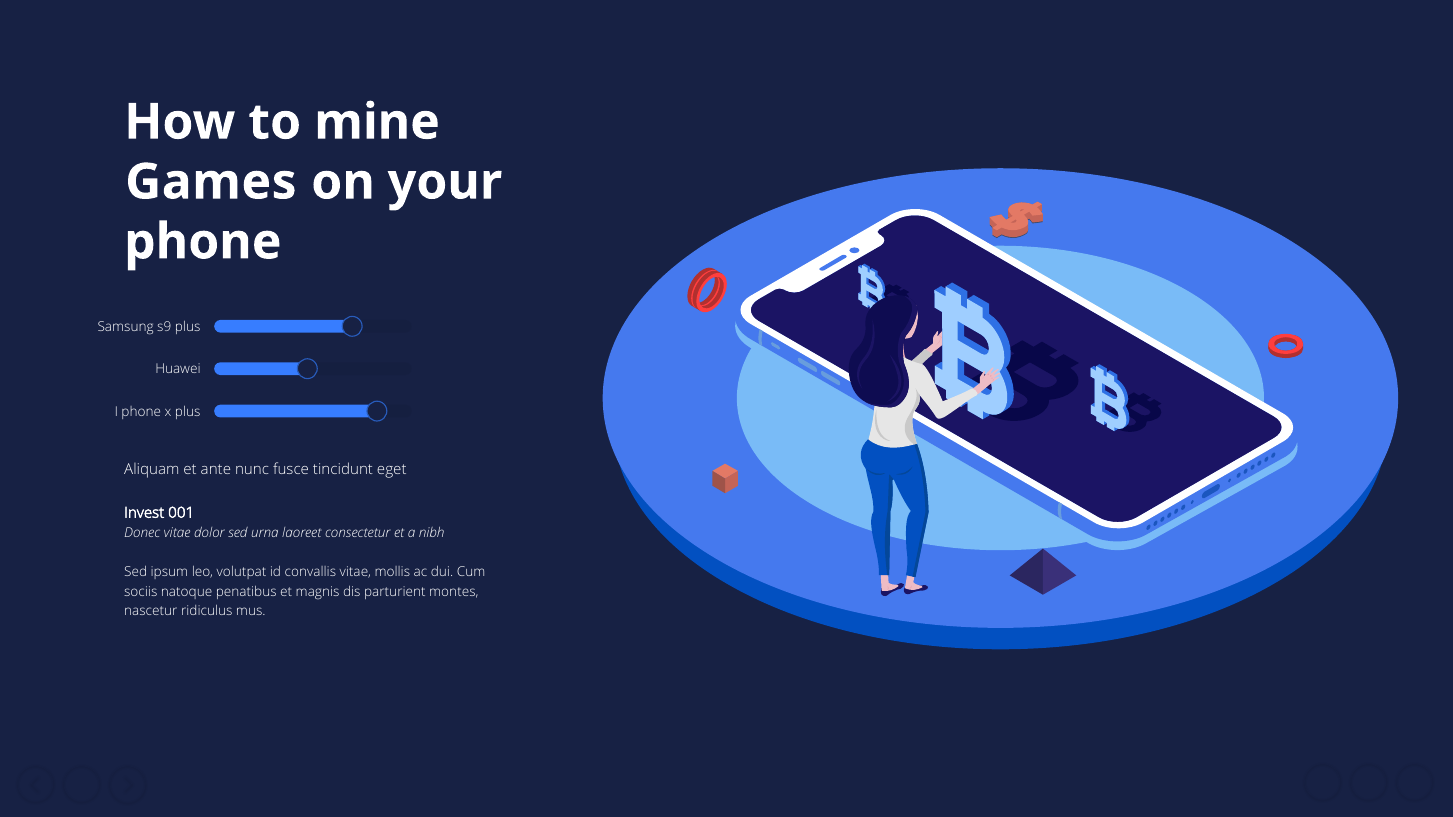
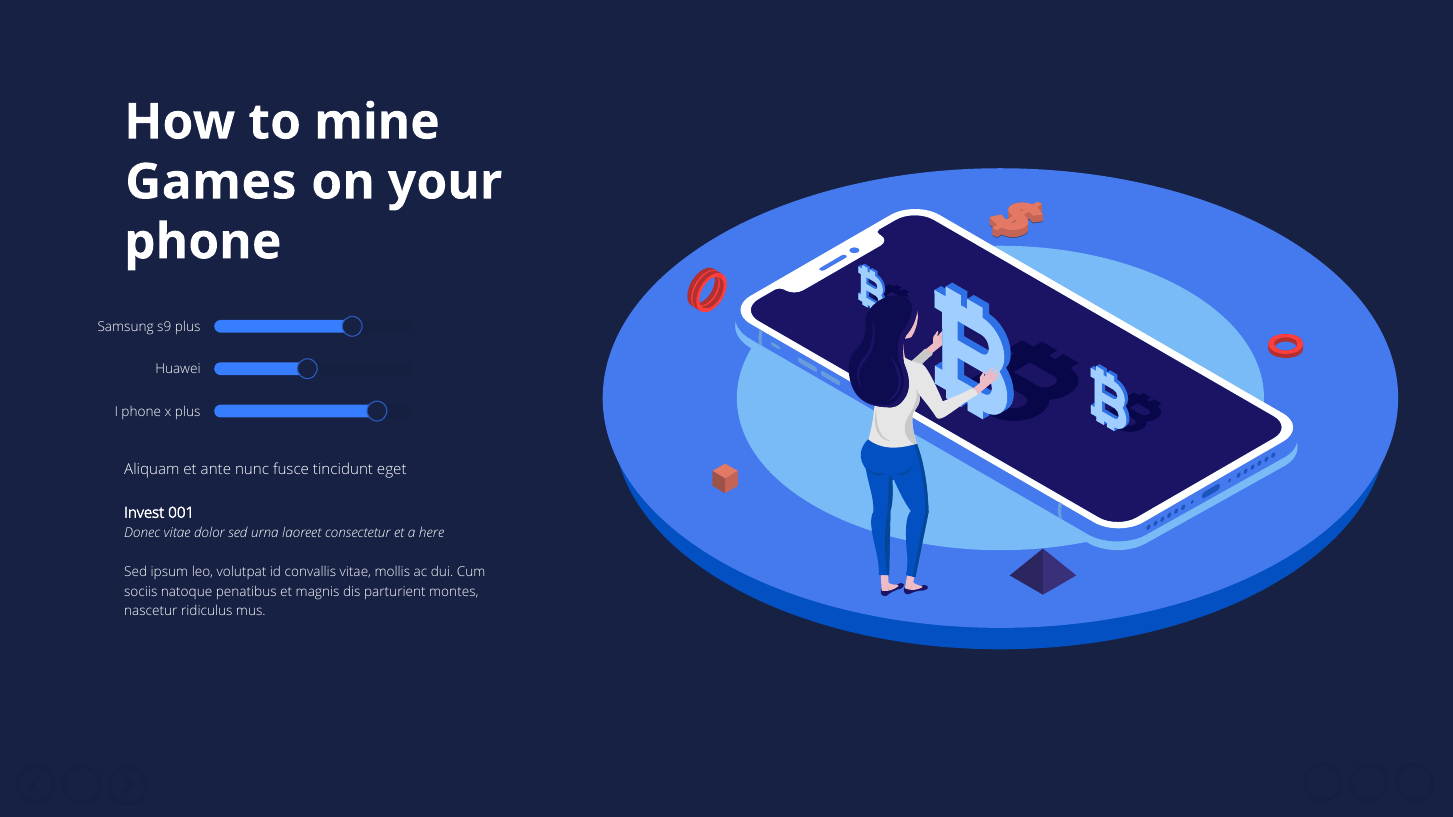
nibh: nibh -> here
